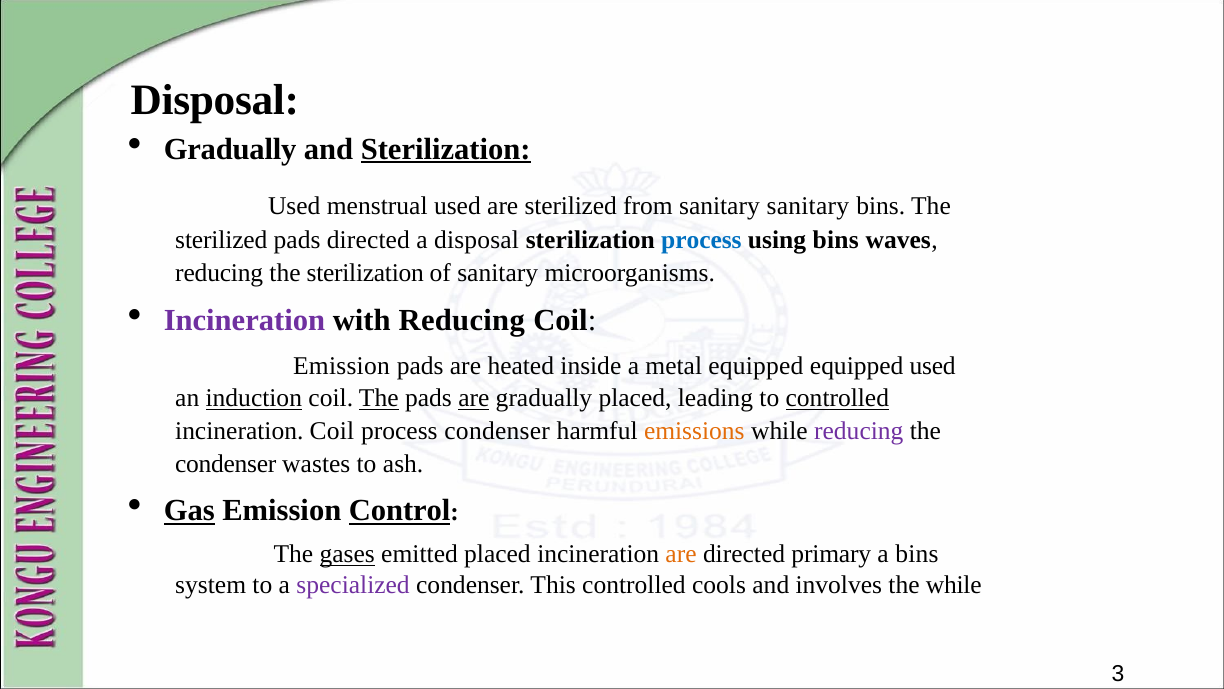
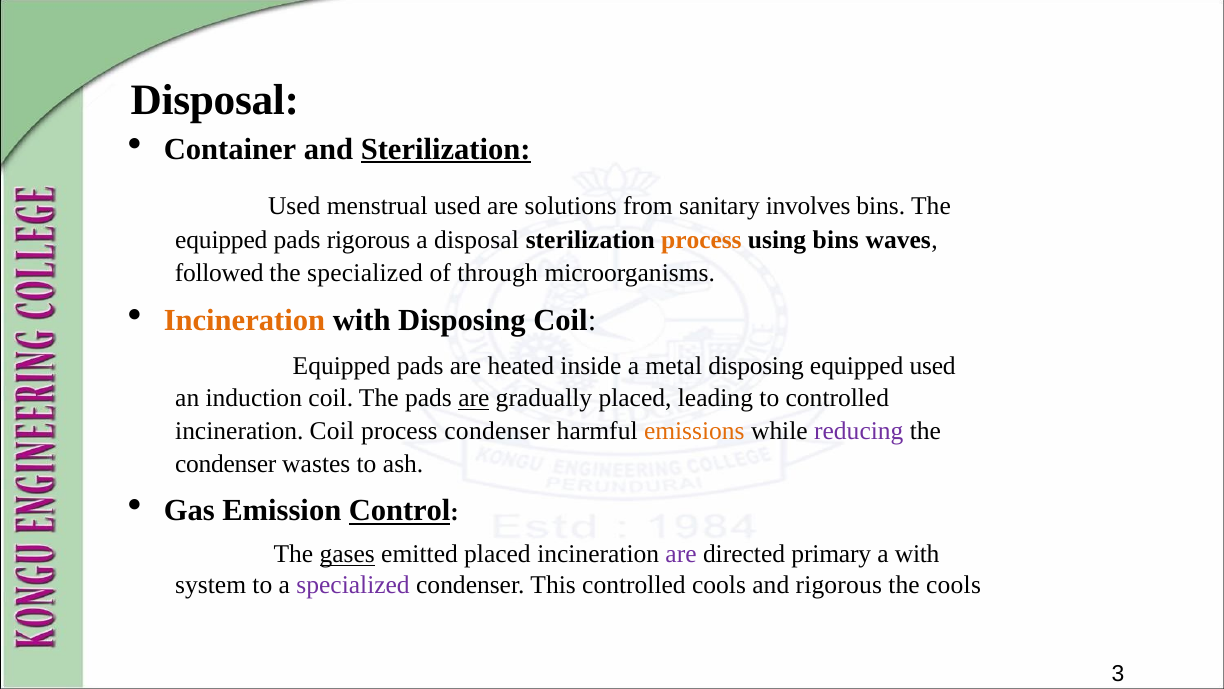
Gradually at (230, 149): Gradually -> Container
are sterilized: sterilized -> solutions
sanitary sanitary: sanitary -> involves
sterilized at (221, 240): sterilized -> equipped
pads directed: directed -> rigorous
process at (701, 240) colour: blue -> orange
reducing at (219, 273): reducing -> followed
the sterilization: sterilization -> specialized
of sanitary: sanitary -> through
Incineration at (244, 320) colour: purple -> orange
with Reducing: Reducing -> Disposing
Emission at (341, 365): Emission -> Equipped
metal equipped: equipped -> disposing
induction underline: present -> none
The at (379, 398) underline: present -> none
controlled at (837, 398) underline: present -> none
Gas underline: present -> none
are at (681, 554) colour: orange -> purple
a bins: bins -> with
and involves: involves -> rigorous
the while: while -> cools
